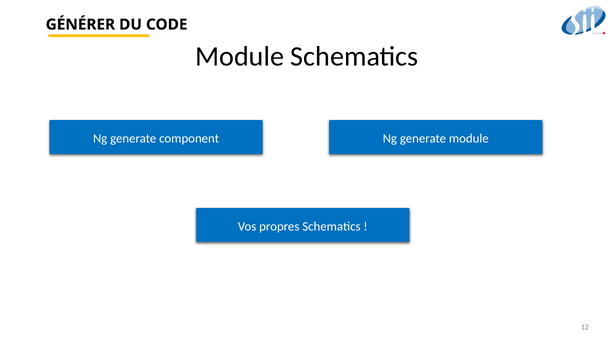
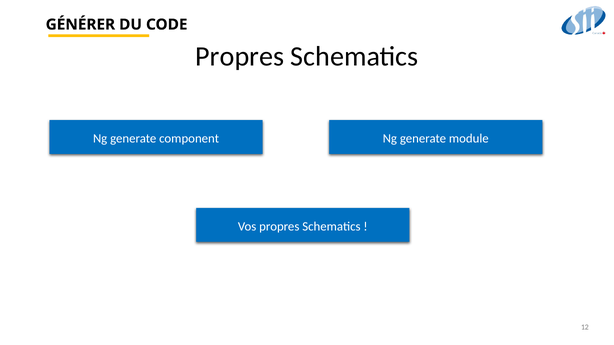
Module at (240, 57): Module -> Propres
